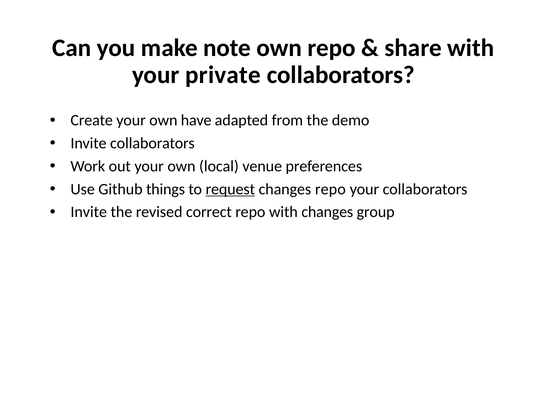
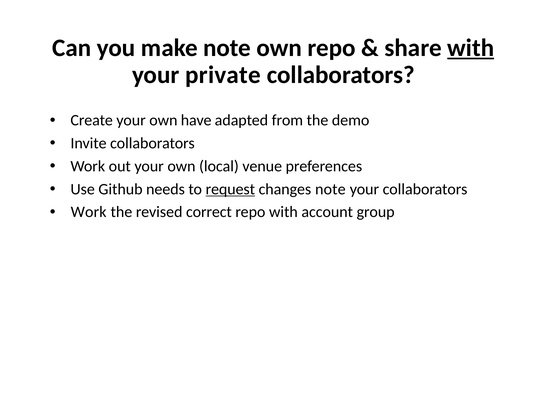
with at (471, 48) underline: none -> present
things: things -> needs
changes repo: repo -> note
Invite at (89, 212): Invite -> Work
with changes: changes -> account
